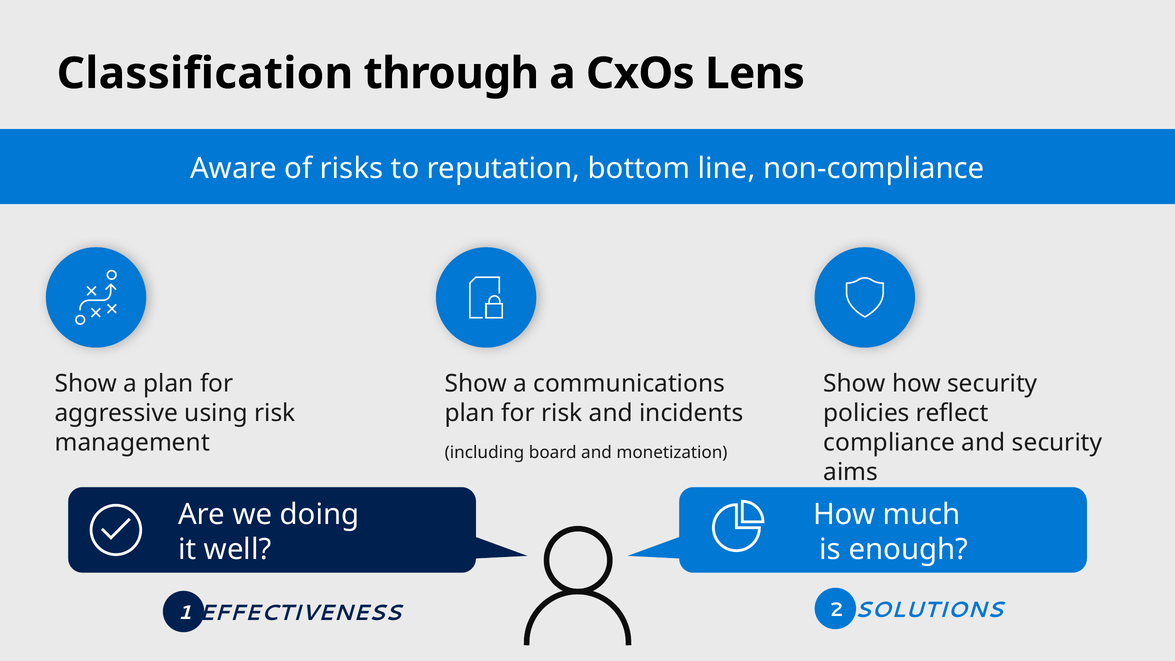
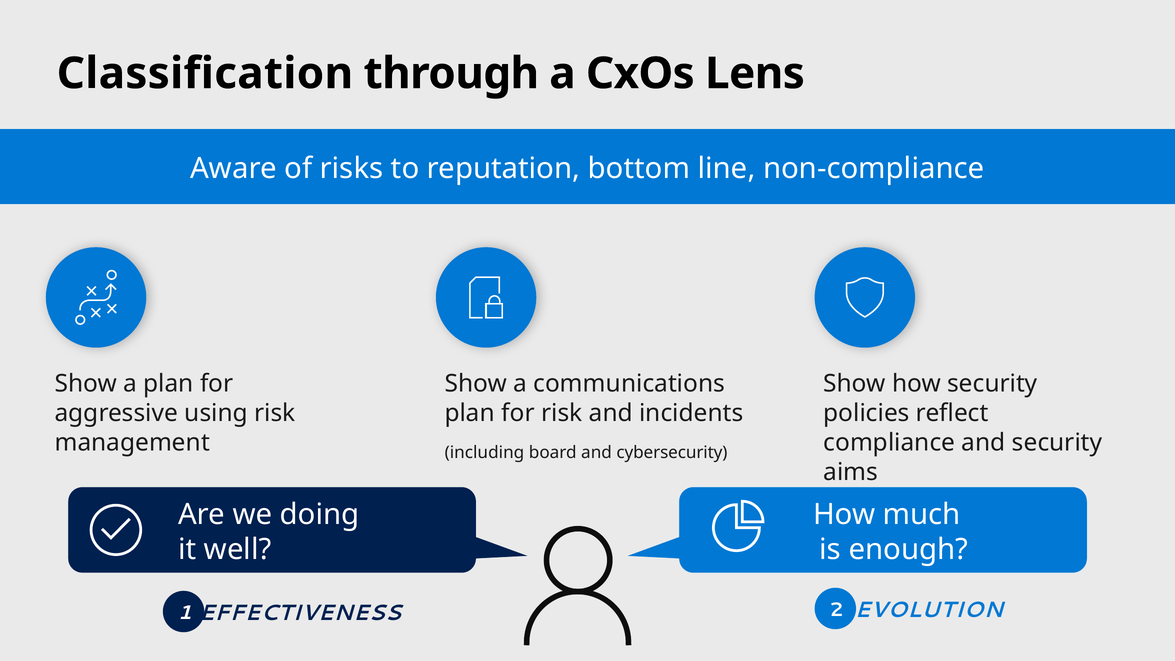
monetization: monetization -> cybersecurity
SOLUTIONS: SOLUTIONS -> EVOLUTION
